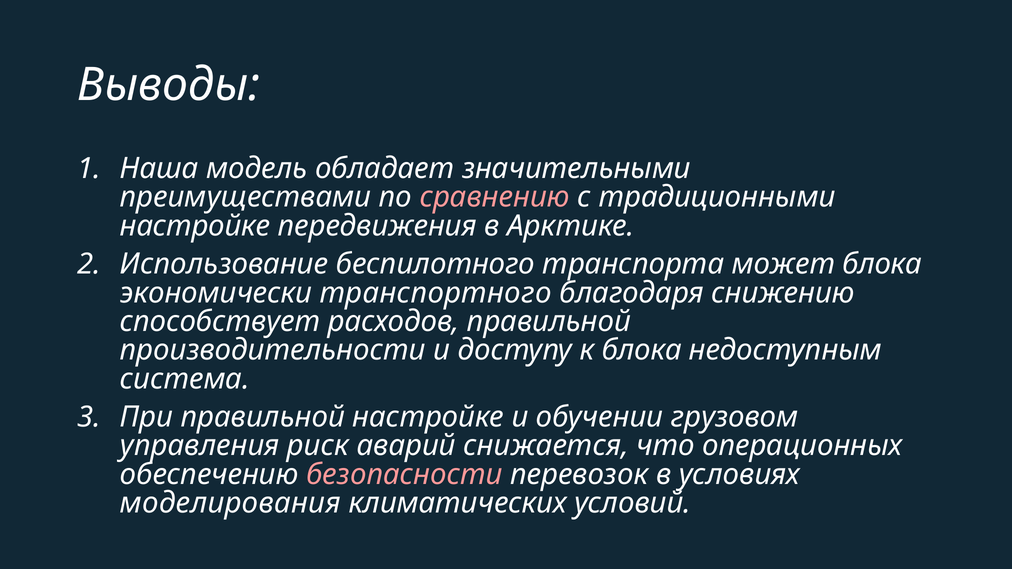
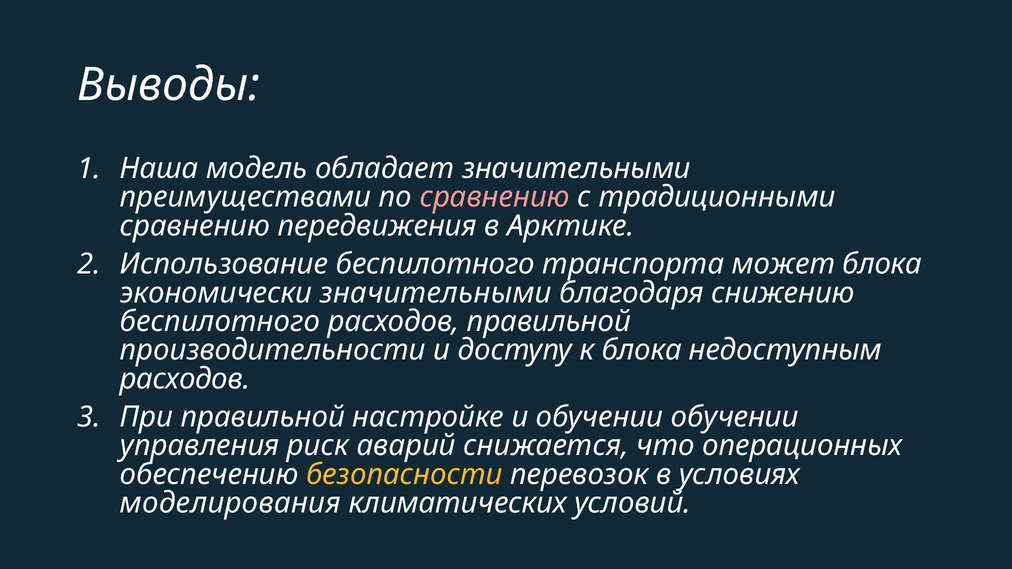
настройке at (195, 226): настройке -> сравнению
экономически транспортного: транспортного -> значительными
способствует at (220, 322): способствует -> беспилотного
система at (185, 379): система -> расходов
обучении грузовом: грузовом -> обучении
безопасности colour: pink -> yellow
